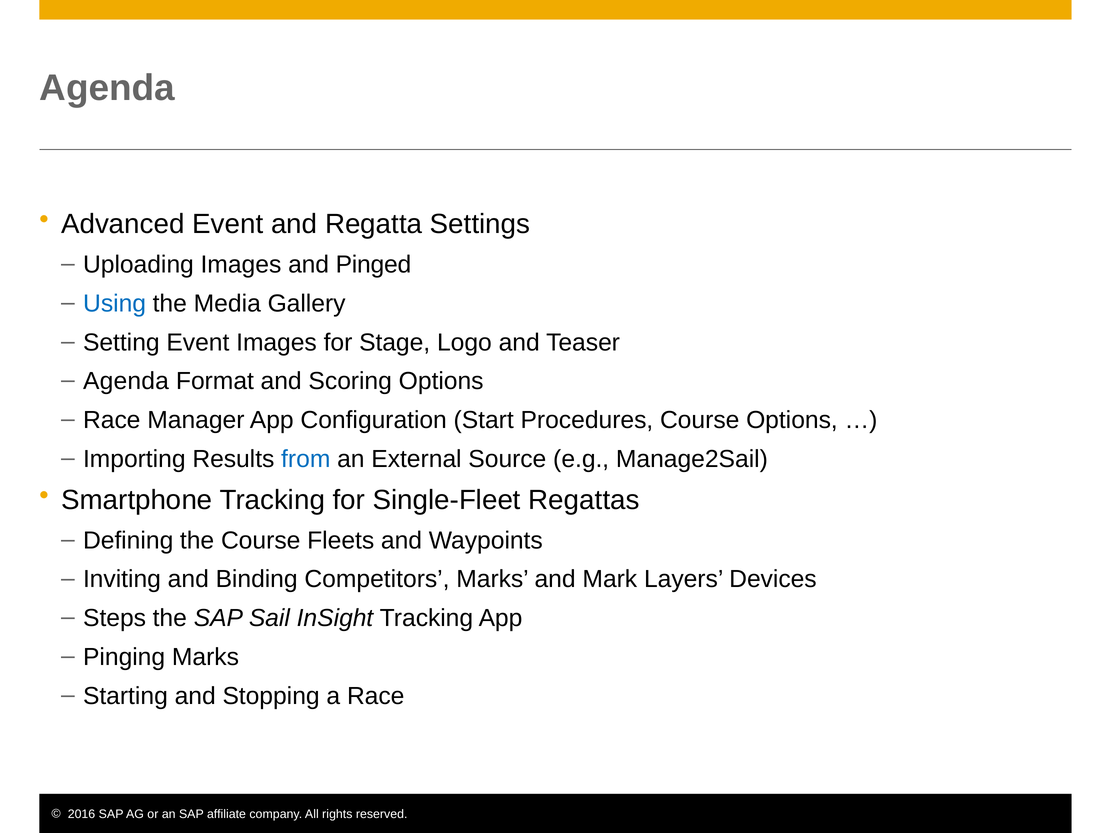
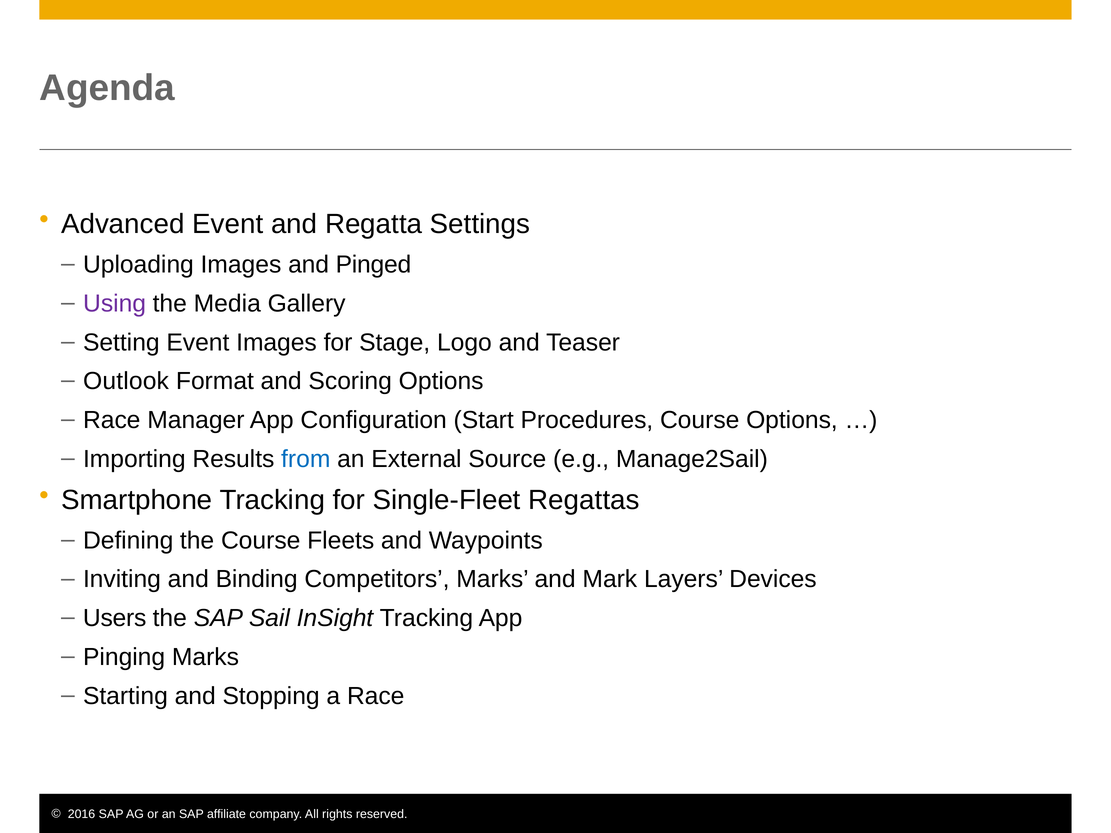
Using colour: blue -> purple
Agenda at (126, 381): Agenda -> Outlook
Steps: Steps -> Users
